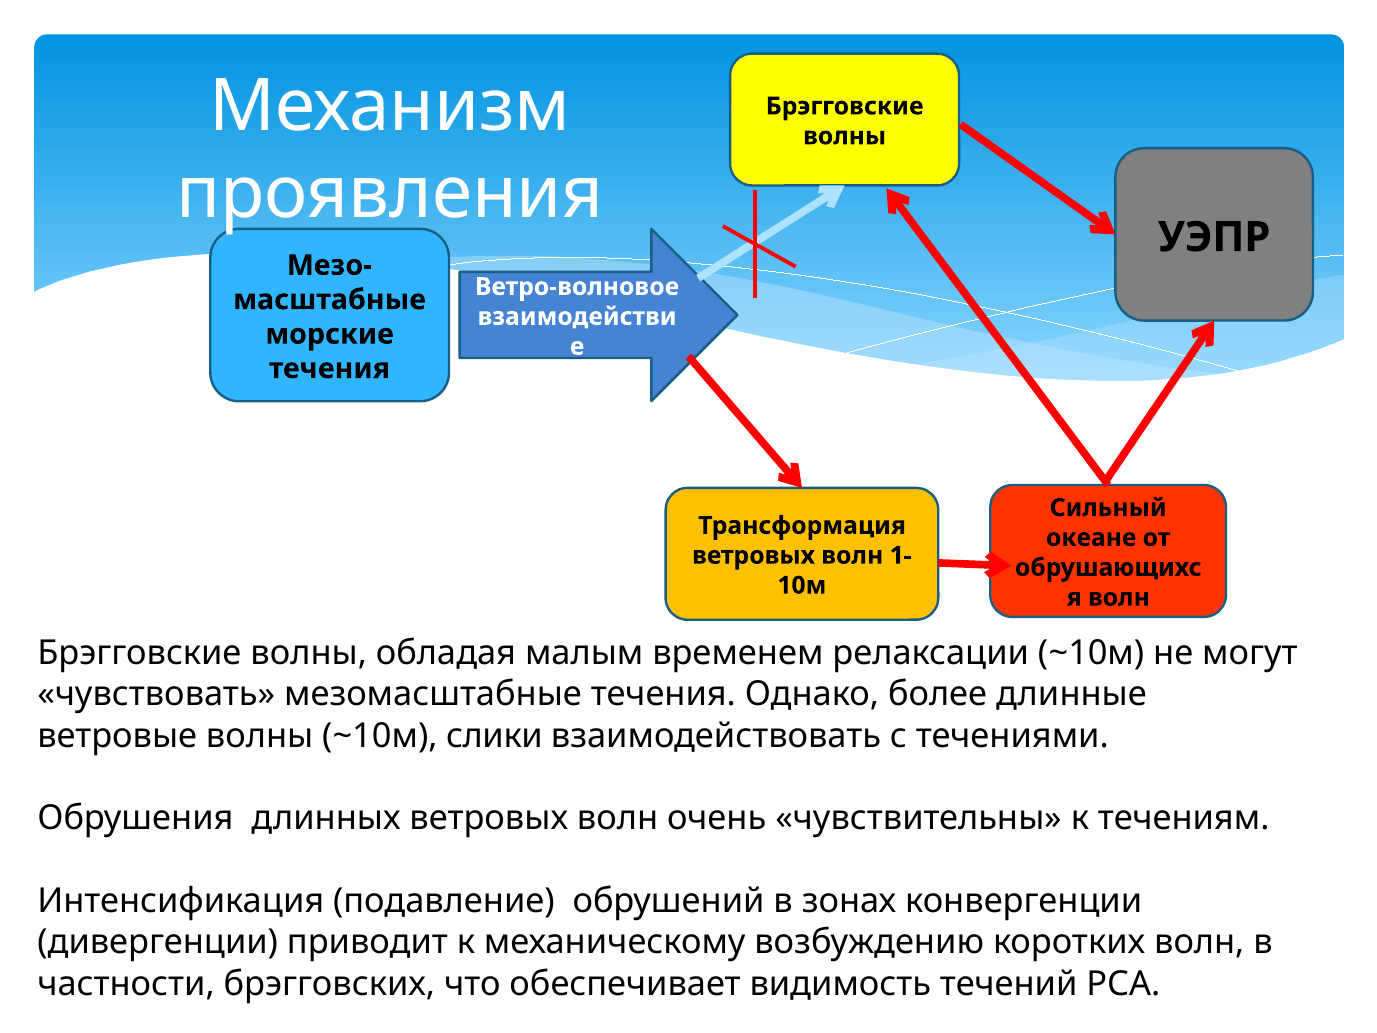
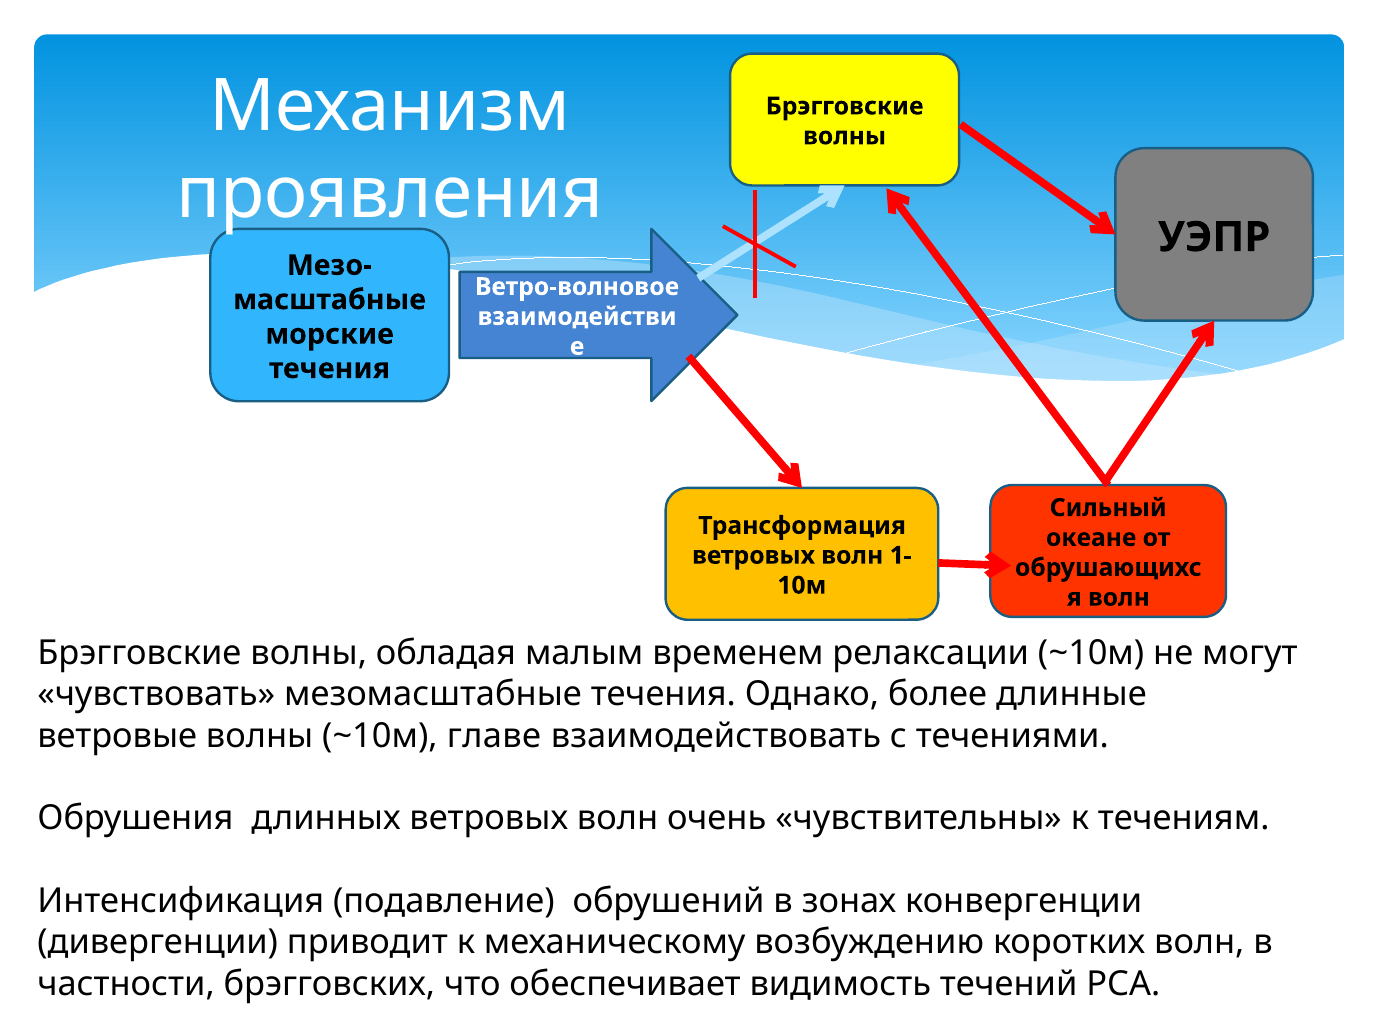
слики: слики -> главе
